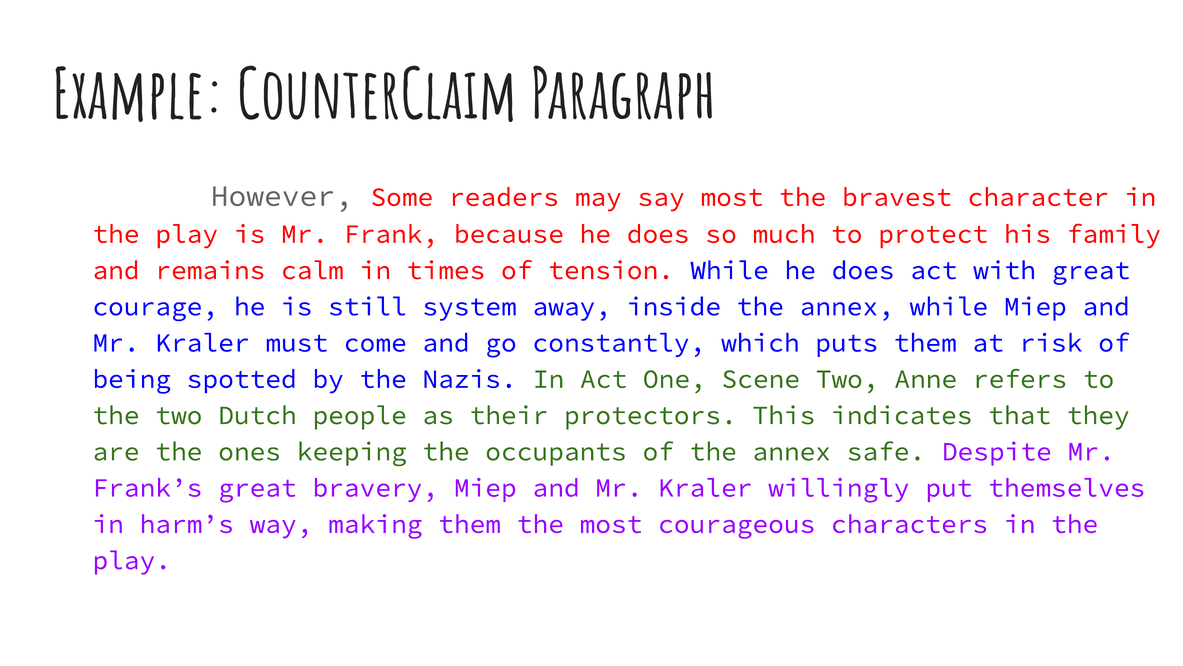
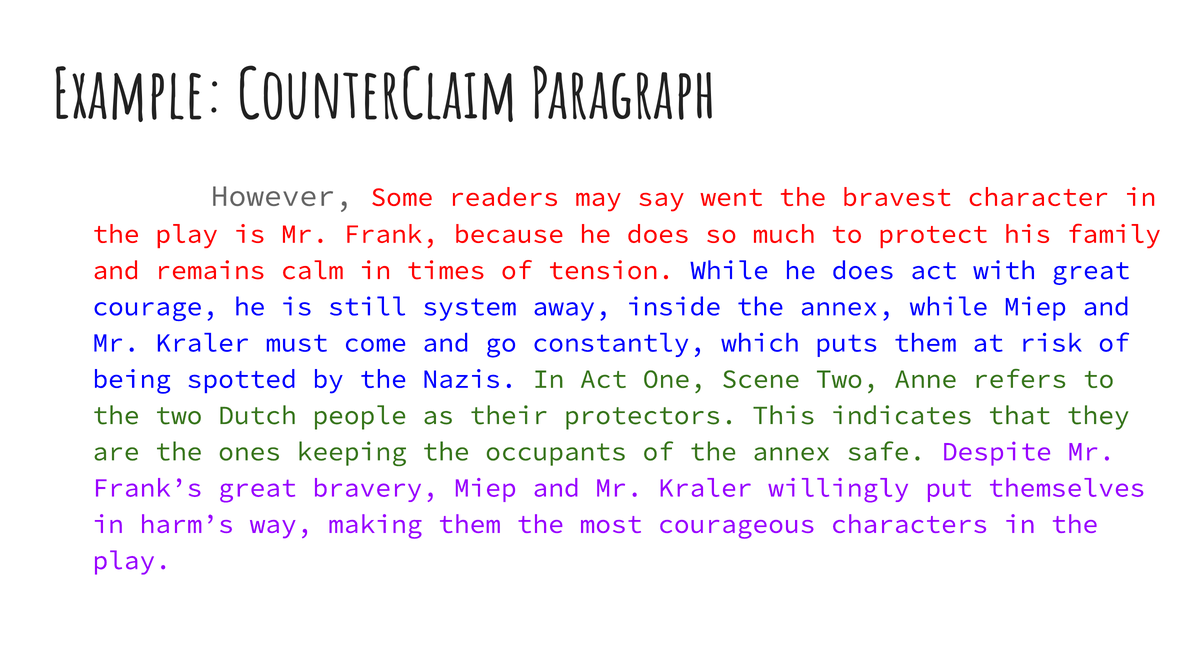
say most: most -> went
